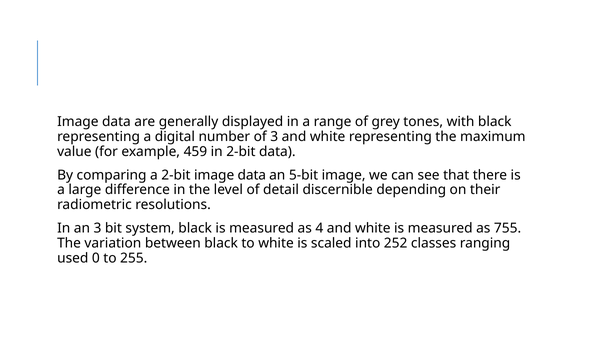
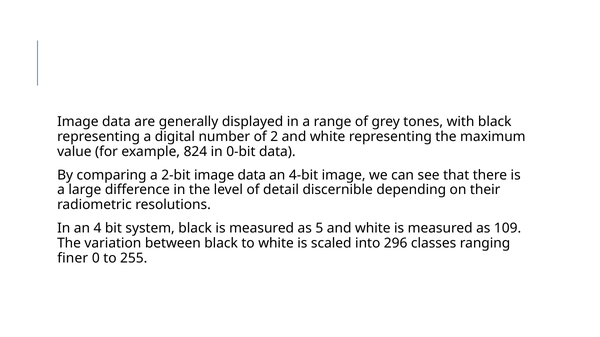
of 3: 3 -> 2
459: 459 -> 824
in 2-bit: 2-bit -> 0-bit
5-bit: 5-bit -> 4-bit
an 3: 3 -> 4
4: 4 -> 5
755: 755 -> 109
252: 252 -> 296
used: used -> finer
